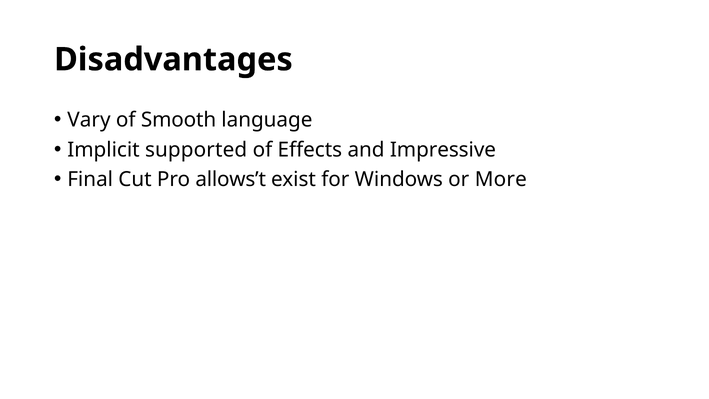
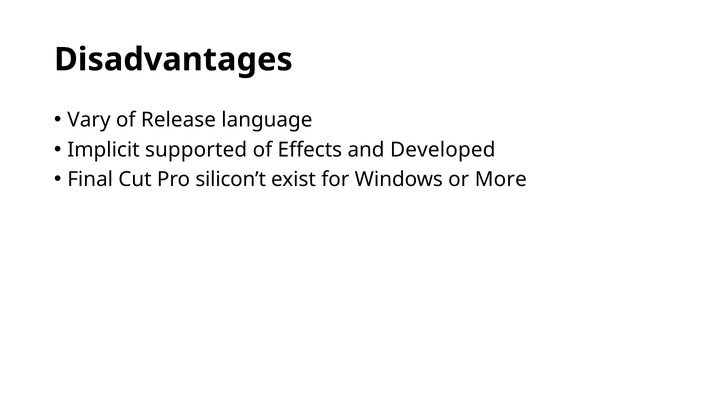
Smooth: Smooth -> Release
Impressive: Impressive -> Developed
allows’t: allows’t -> silicon’t
